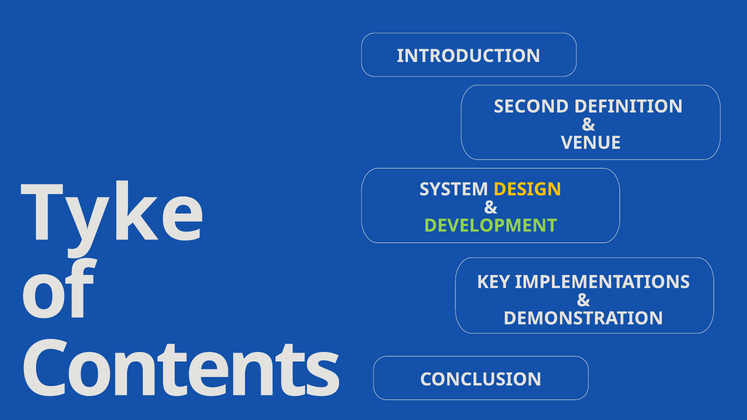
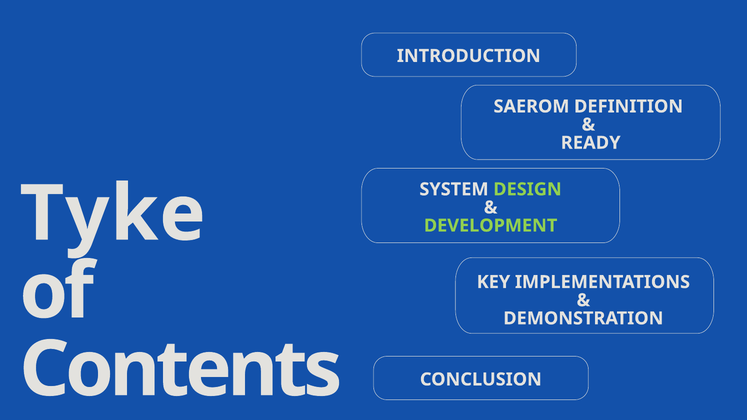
SECOND: SECOND -> SAEROM
VENUE: VENUE -> READY
DESIGN colour: yellow -> light green
